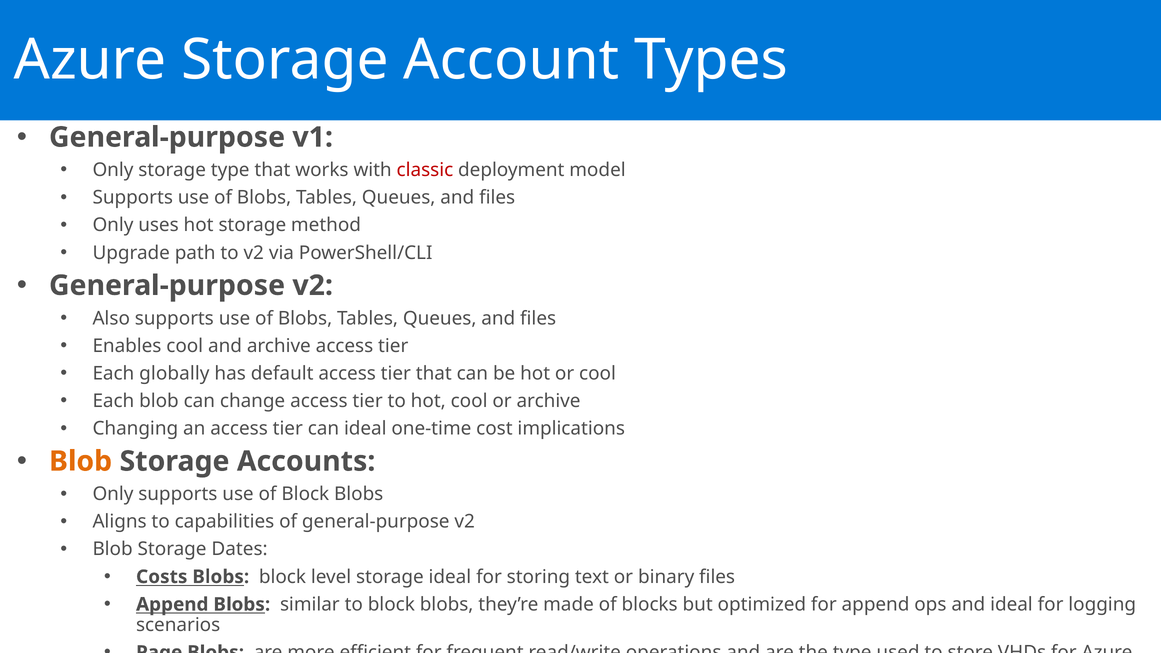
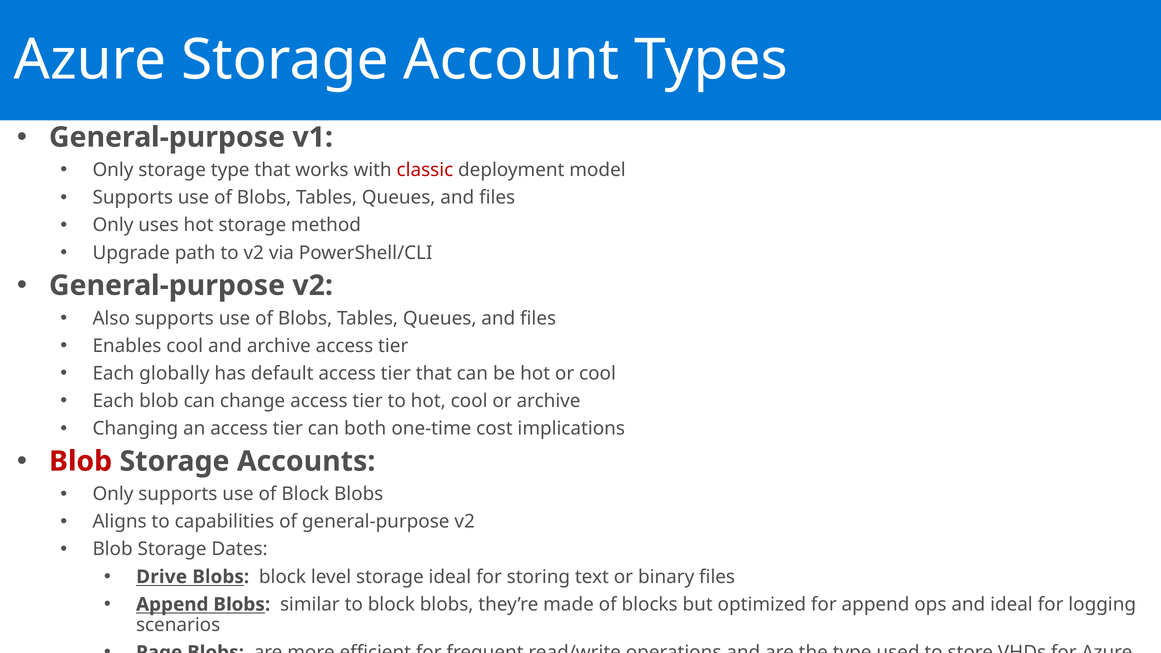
can ideal: ideal -> both
Blob at (81, 461) colour: orange -> red
Costs: Costs -> Drive
